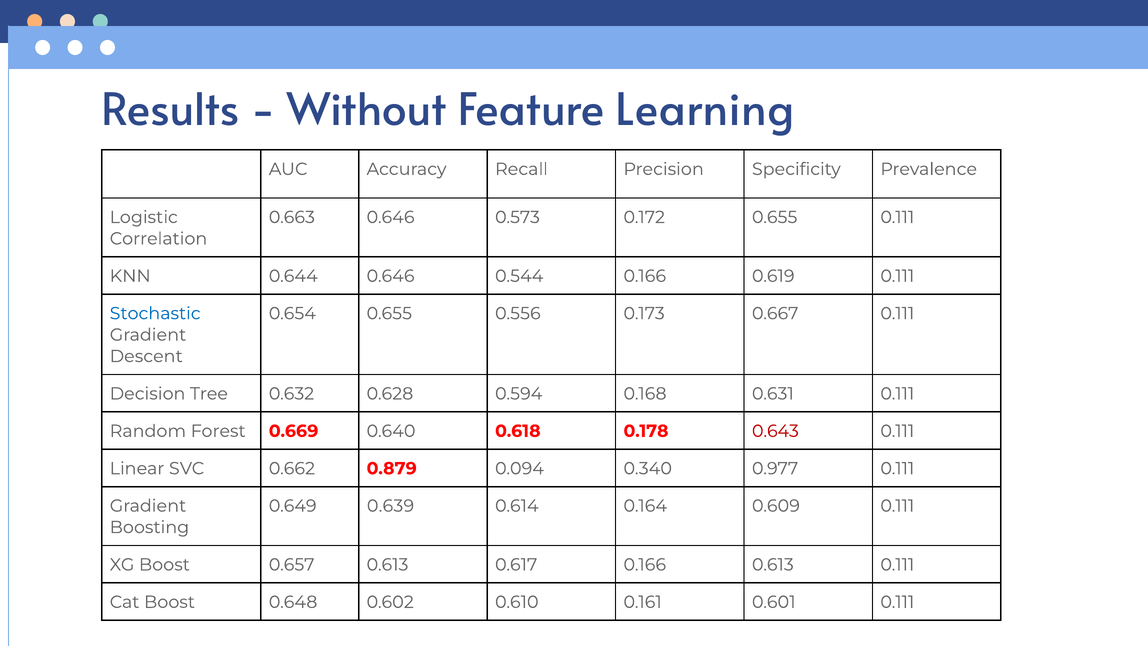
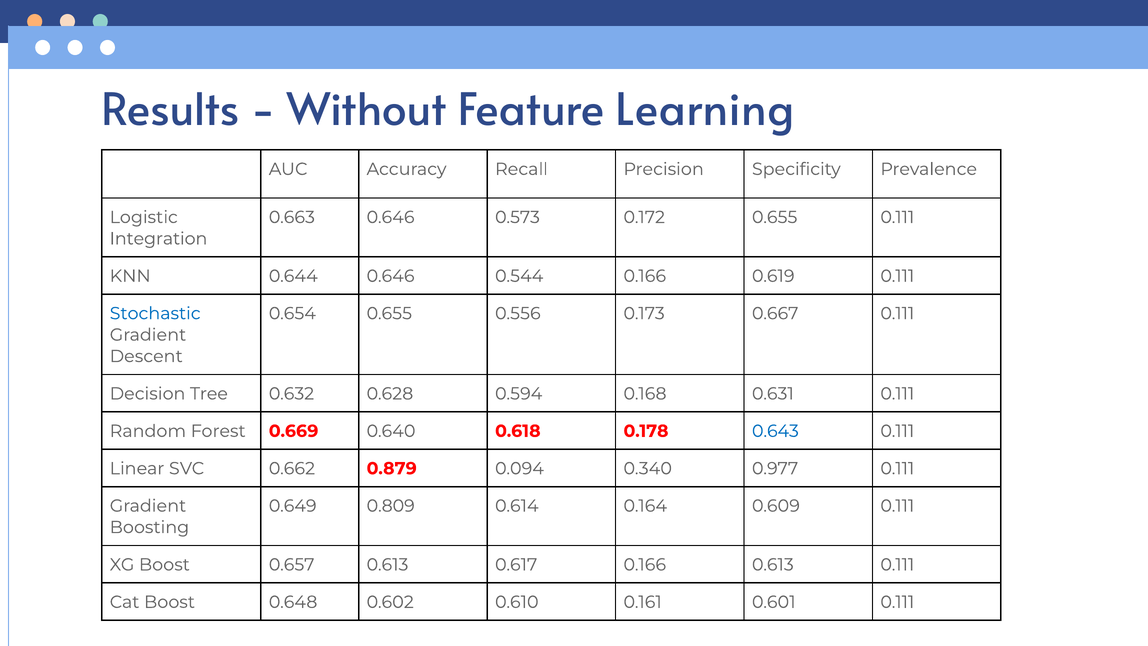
Correlation: Correlation -> Integration
0.643 colour: red -> blue
0.639: 0.639 -> 0.809
